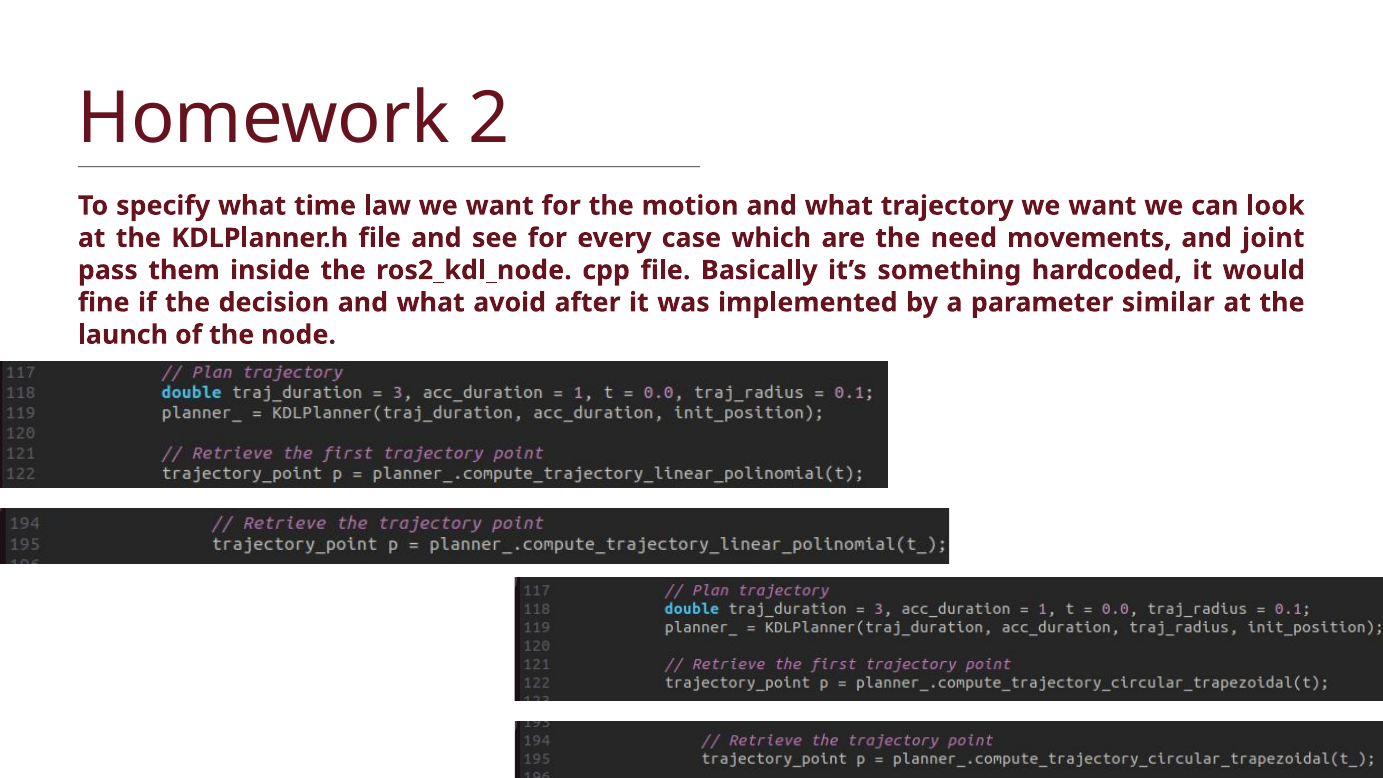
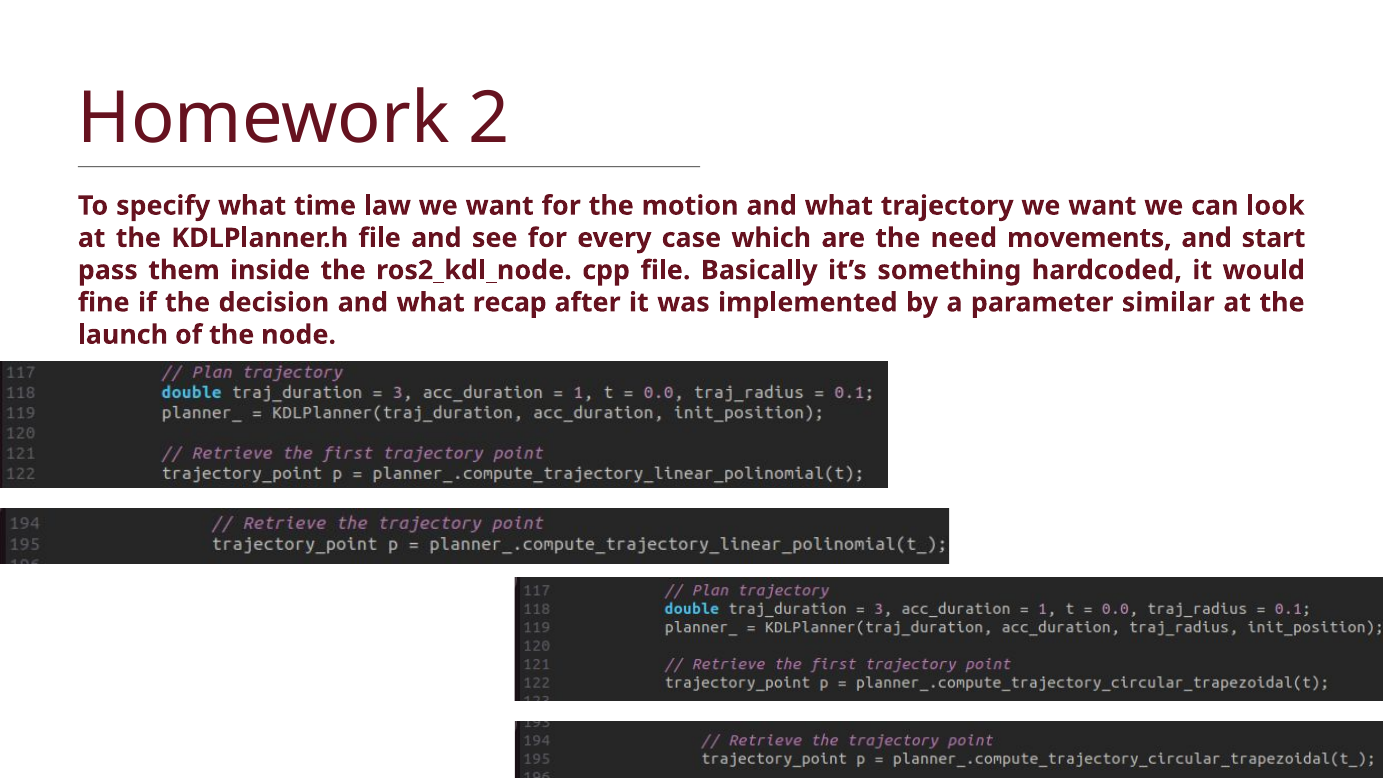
joint: joint -> start
avoid: avoid -> recap
